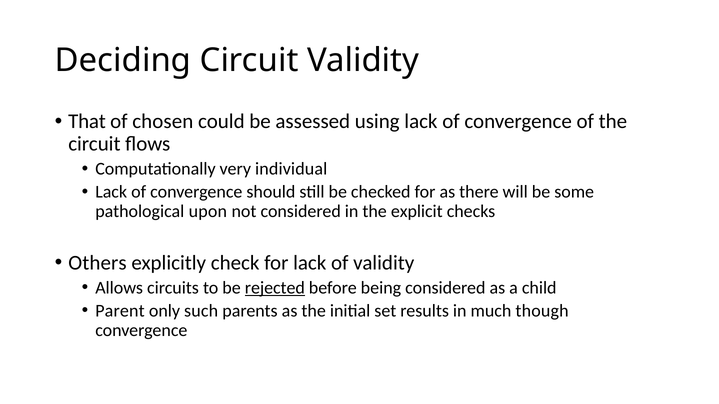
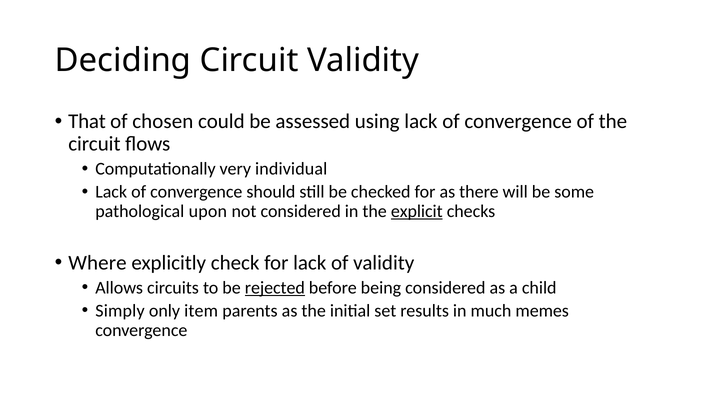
explicit underline: none -> present
Others: Others -> Where
Parent: Parent -> Simply
such: such -> item
though: though -> memes
